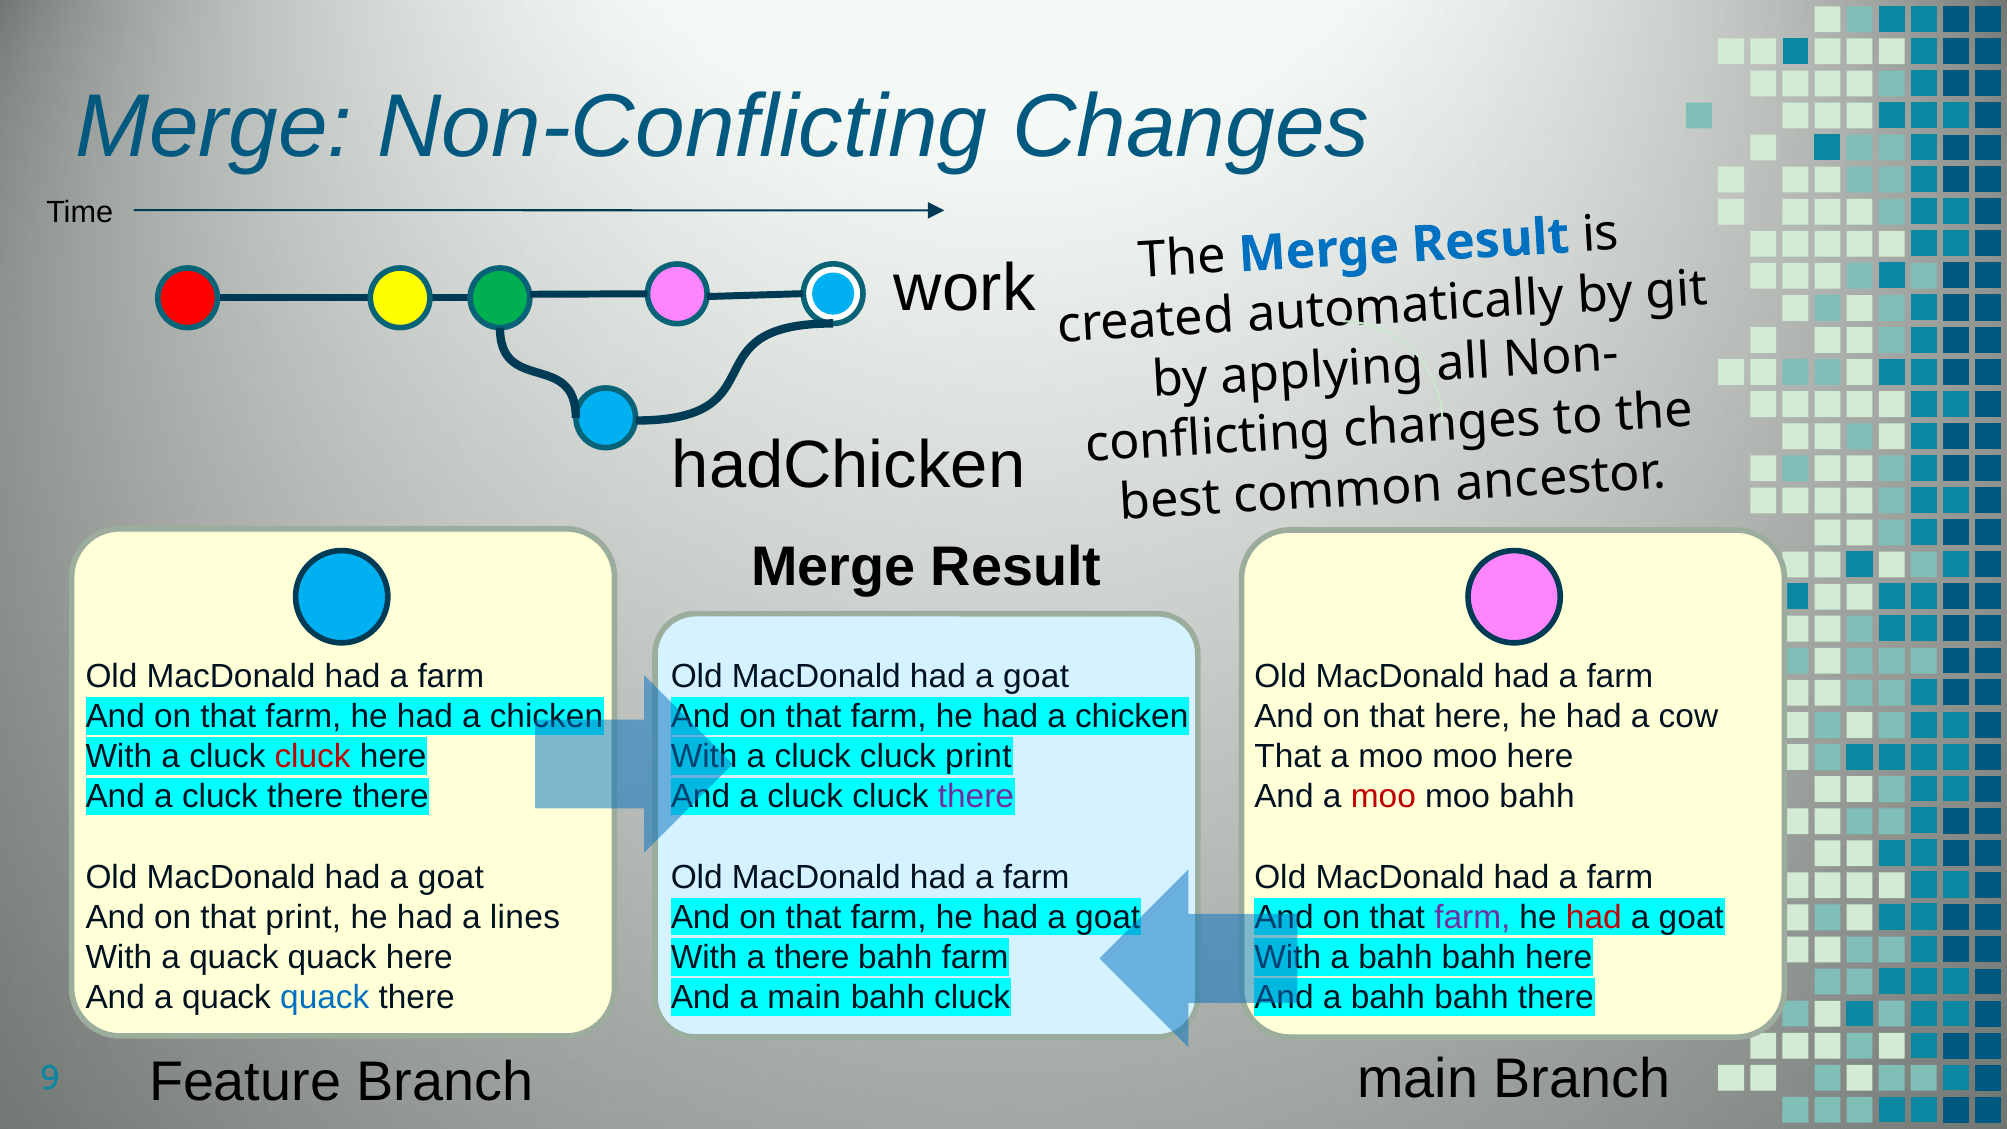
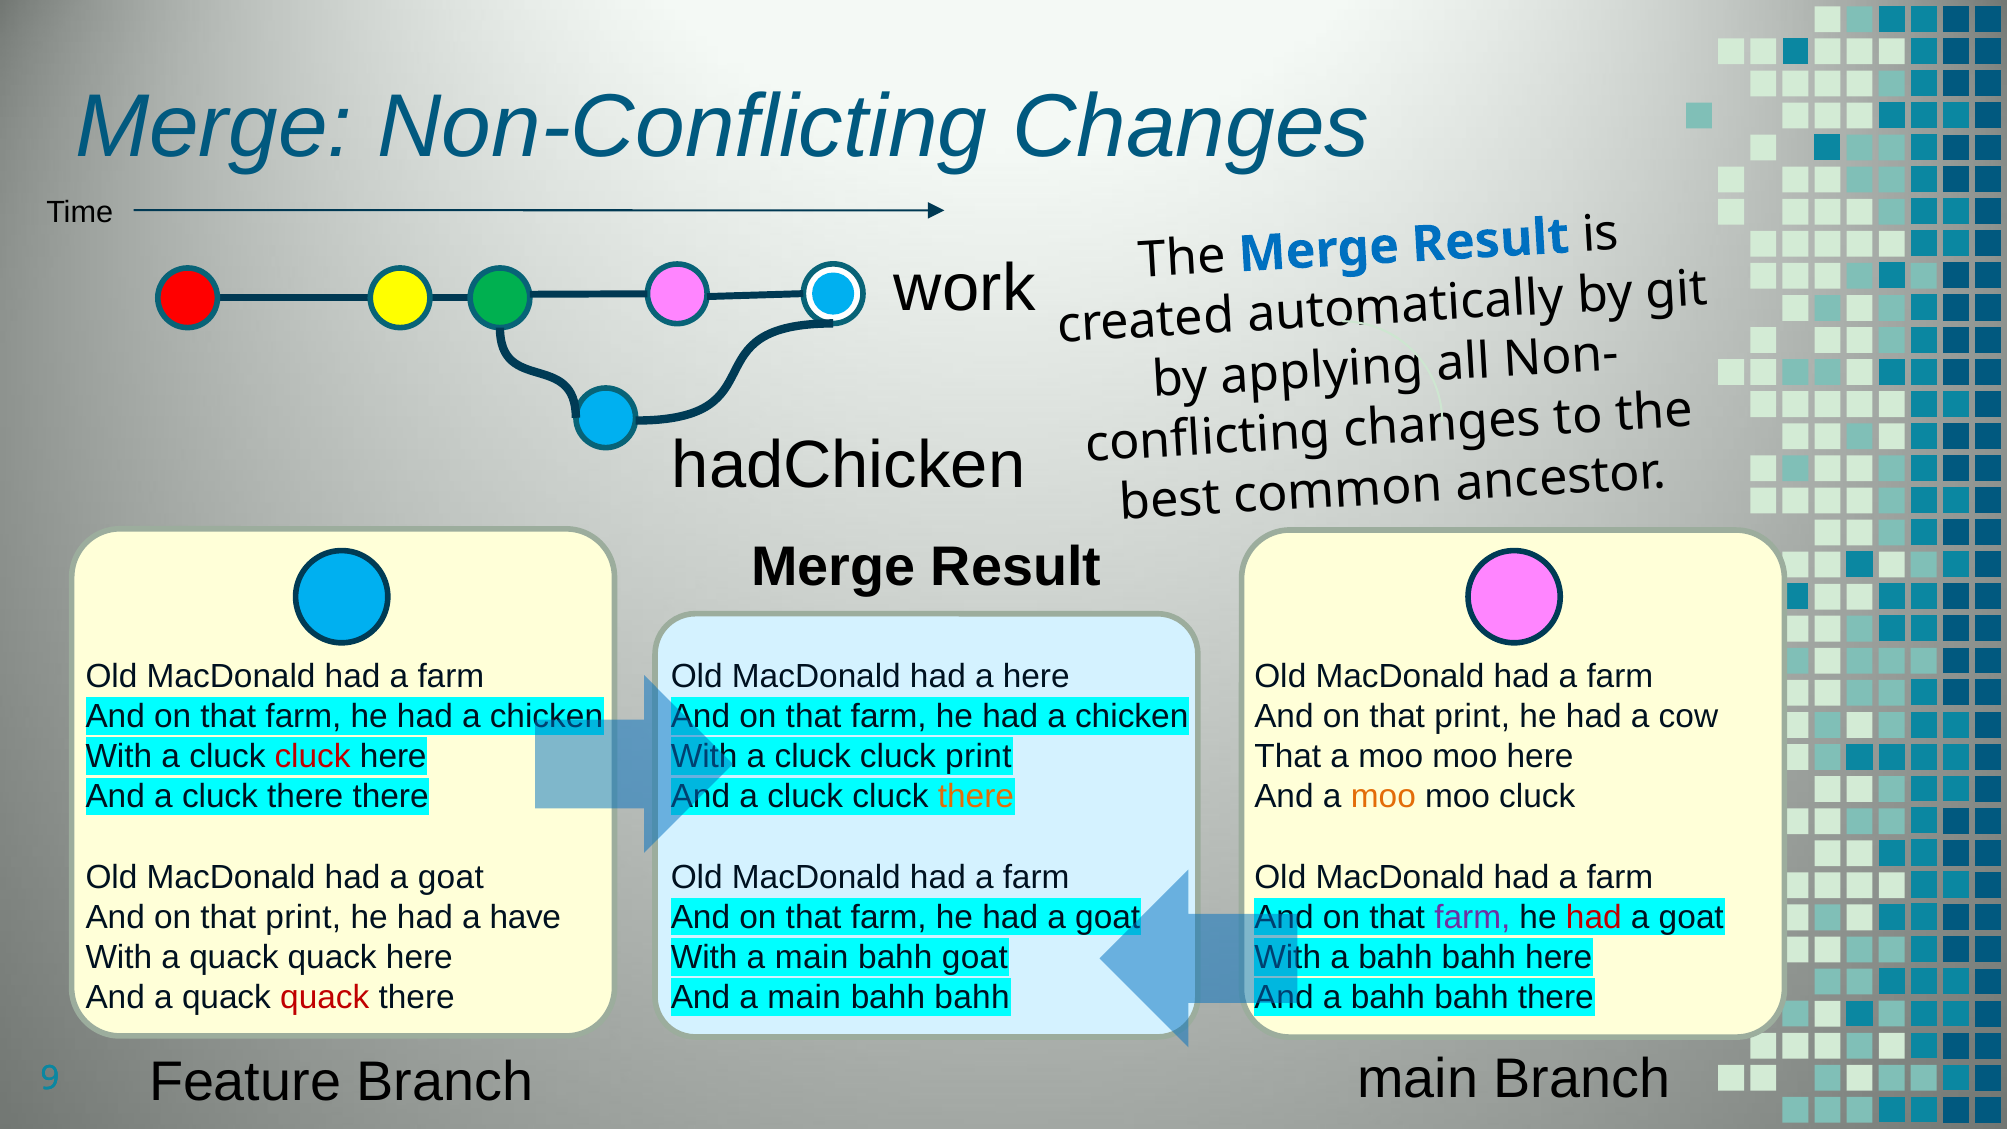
goat at (1036, 676): goat -> here
here at (1472, 717): here -> print
there at (976, 797) colour: purple -> orange
moo at (1383, 797) colour: red -> orange
moo bahh: bahh -> cluck
lines: lines -> have
With a there: there -> main
bahh farm: farm -> goat
quack at (325, 998) colour: blue -> red
cluck at (972, 998): cluck -> bahh
